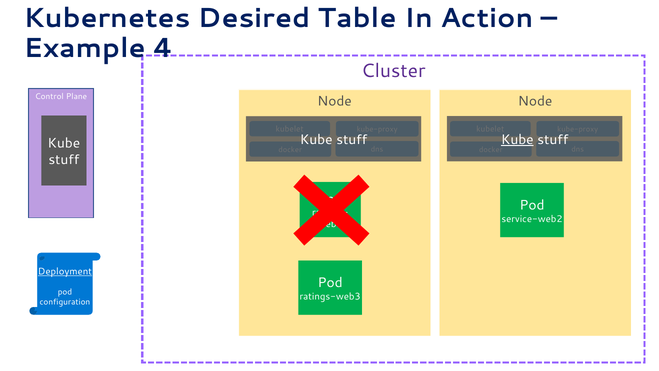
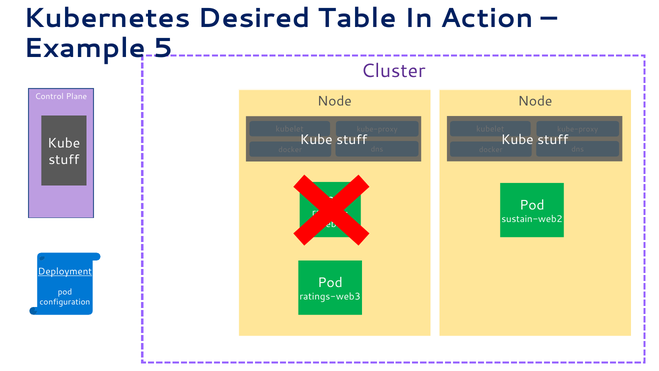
4: 4 -> 5
Kube at (517, 139) underline: present -> none
service-web2: service-web2 -> sustain-web2
